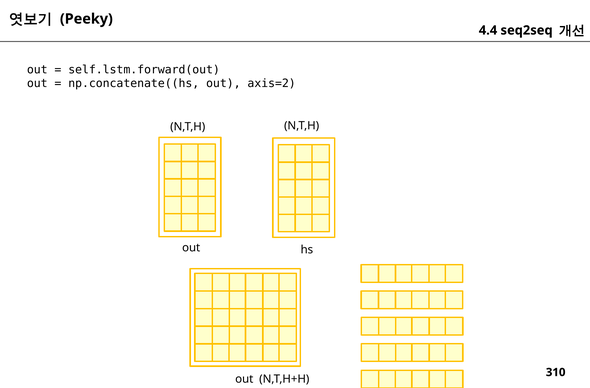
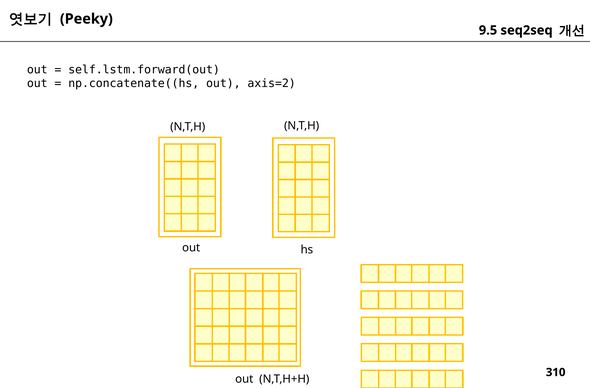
4.4: 4.4 -> 9.5
